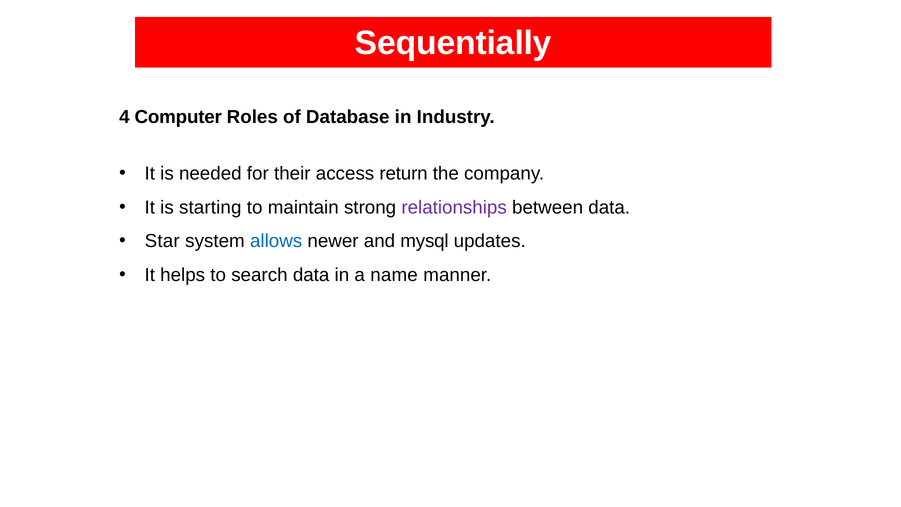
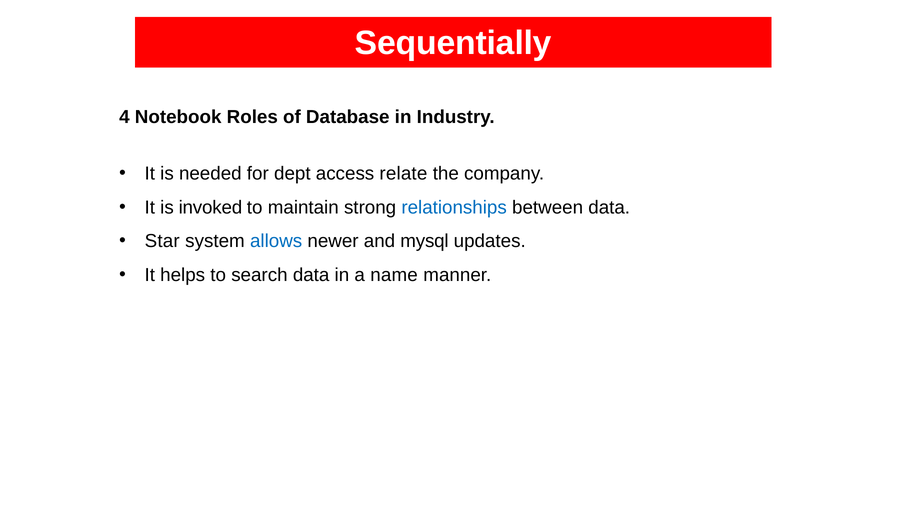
Computer: Computer -> Notebook
their: their -> dept
return: return -> relate
starting: starting -> invoked
relationships colour: purple -> blue
